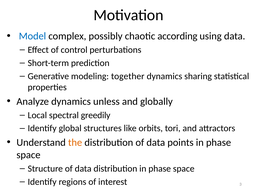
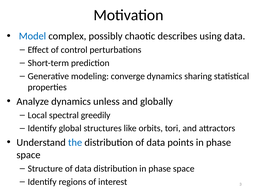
according: according -> describes
together: together -> converge
the colour: orange -> blue
